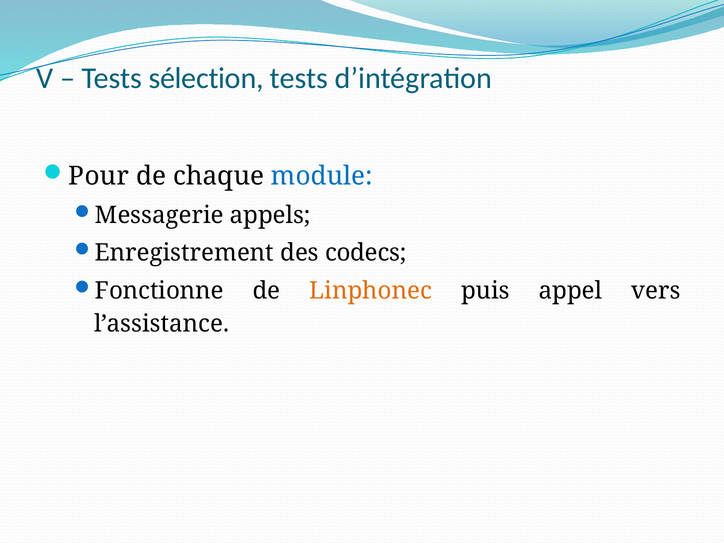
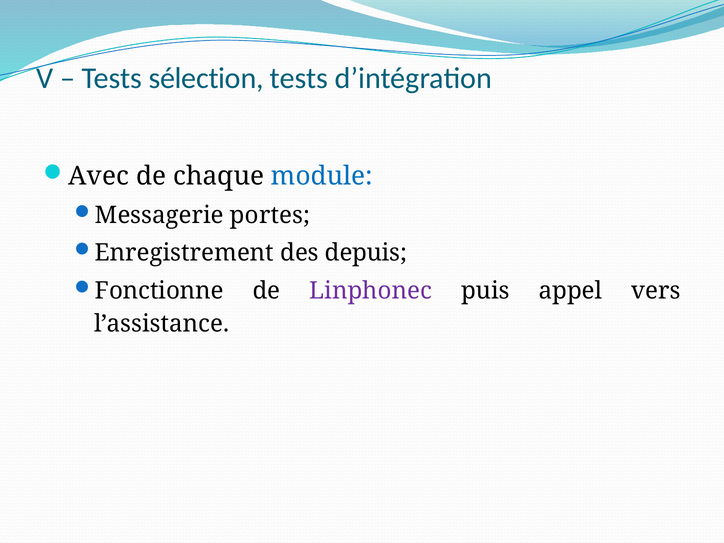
Pour: Pour -> Avec
appels: appels -> portes
codecs: codecs -> depuis
Linphonec colour: orange -> purple
